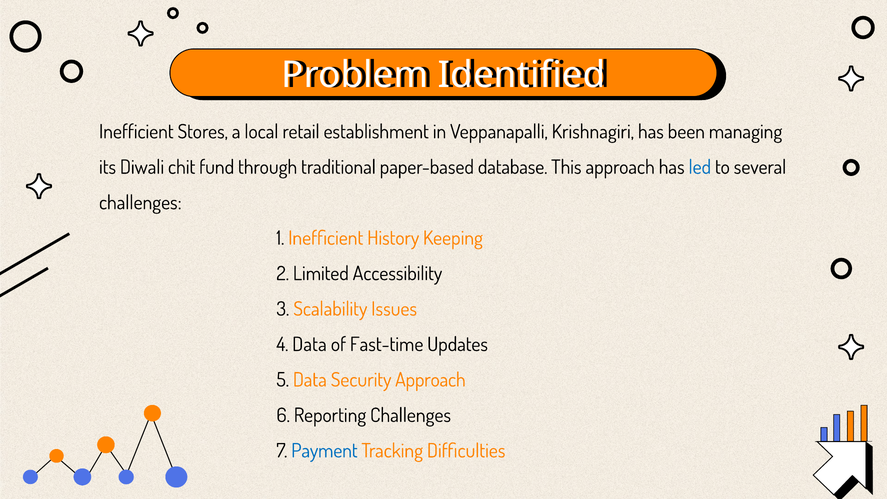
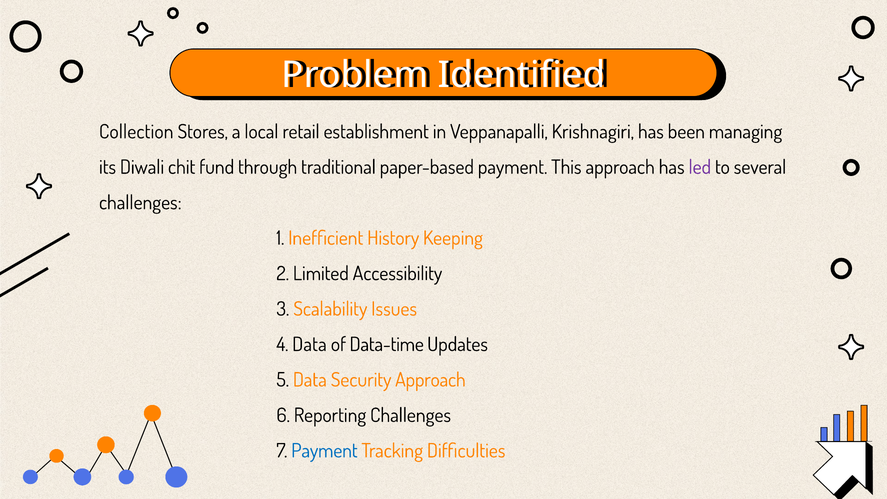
Inefficient at (136, 132): Inefficient -> Collection
paper-based database: database -> payment
led colour: blue -> purple
Fast-time: Fast-time -> Data-time
